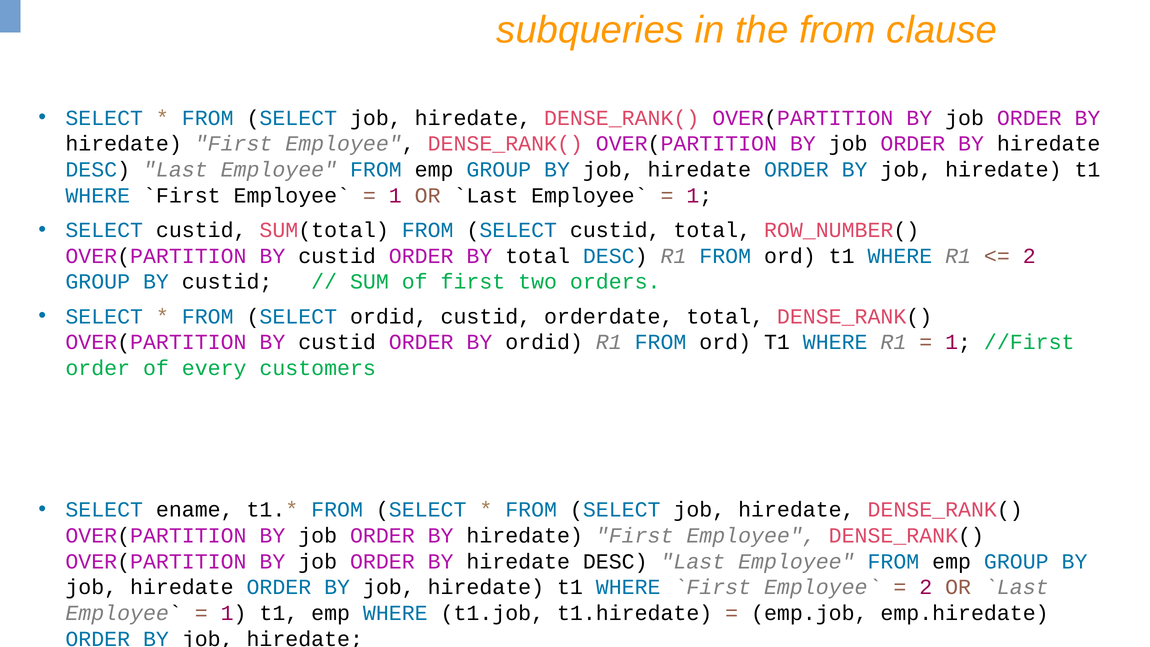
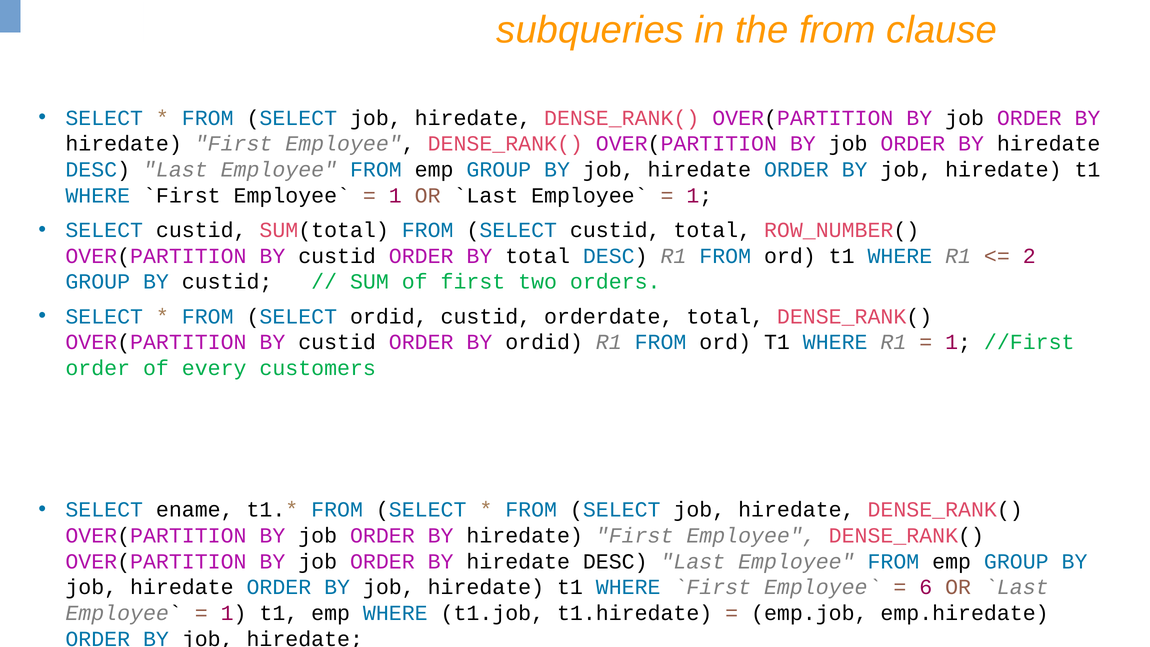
2 at (926, 587): 2 -> 6
